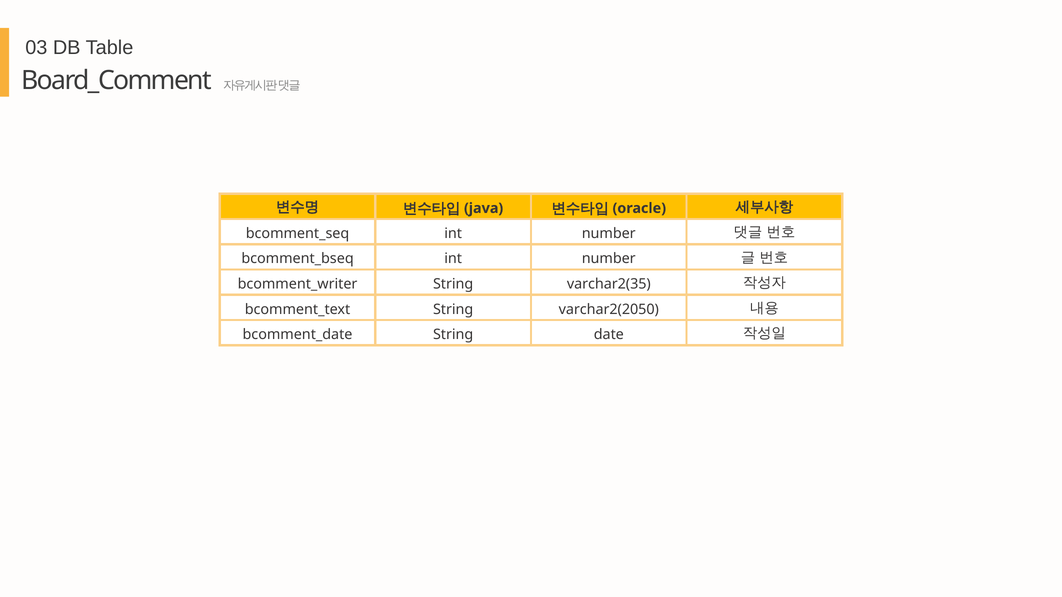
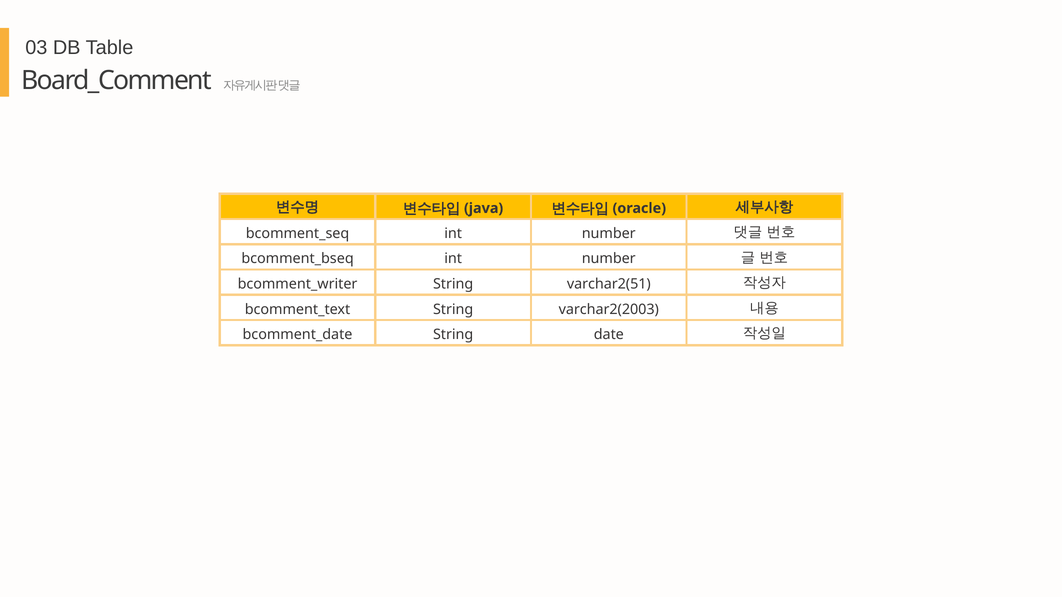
varchar2(35: varchar2(35 -> varchar2(51
varchar2(2050: varchar2(2050 -> varchar2(2003
